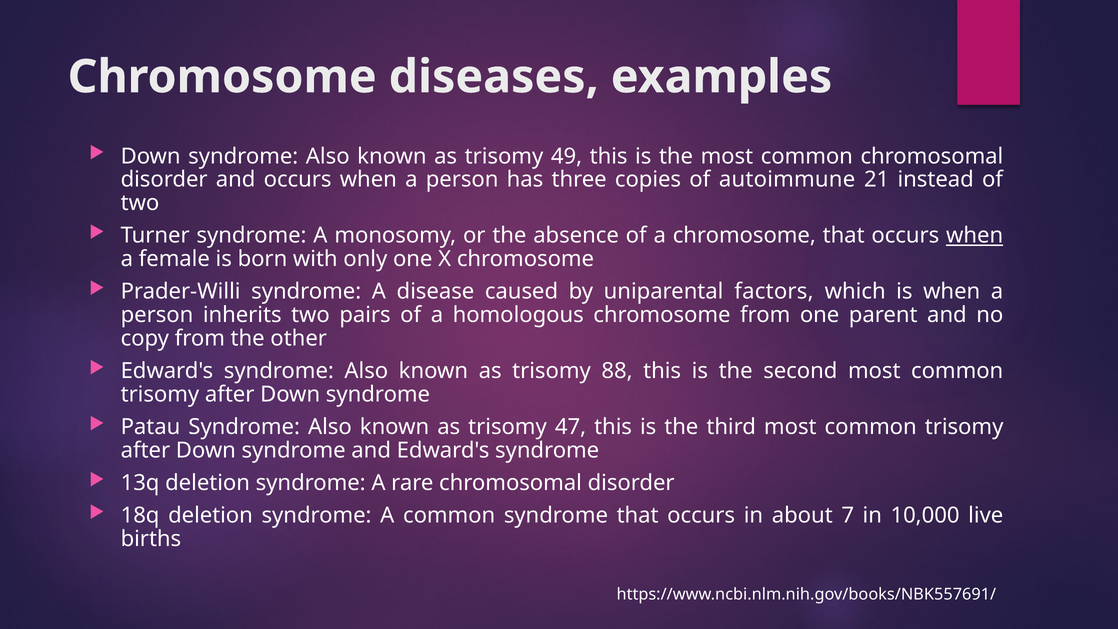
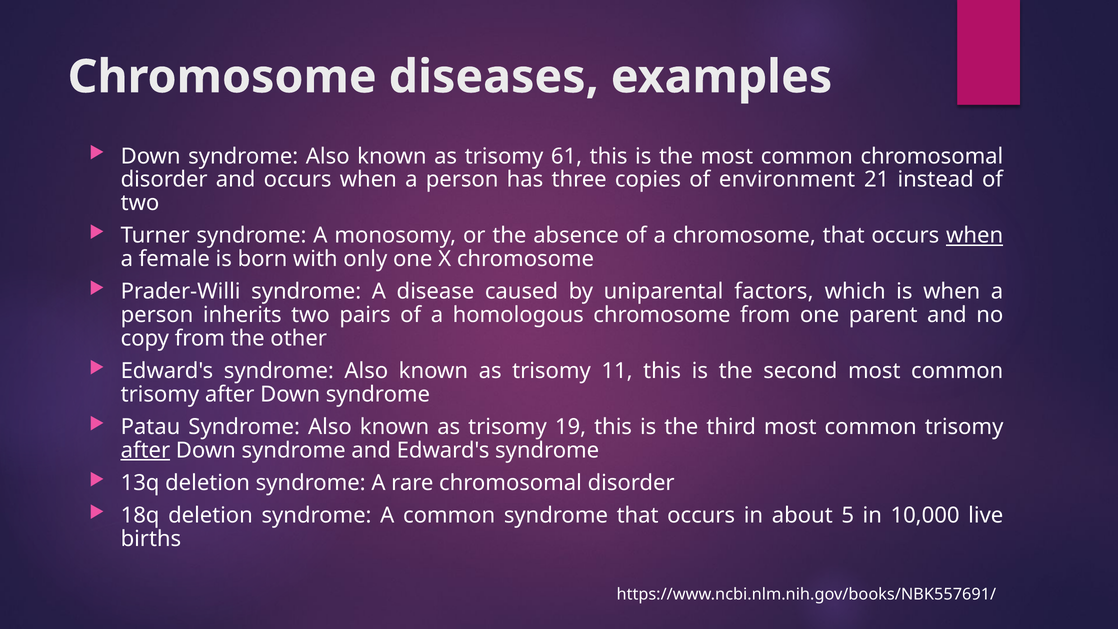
49: 49 -> 61
autoimmune: autoimmune -> environment
88: 88 -> 11
47: 47 -> 19
after at (145, 450) underline: none -> present
7: 7 -> 5
